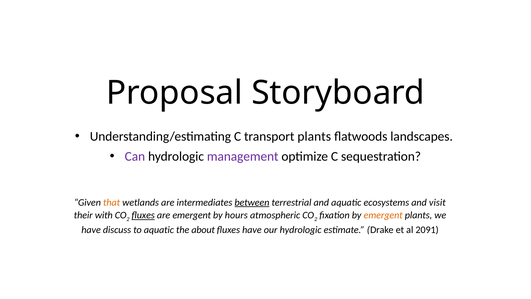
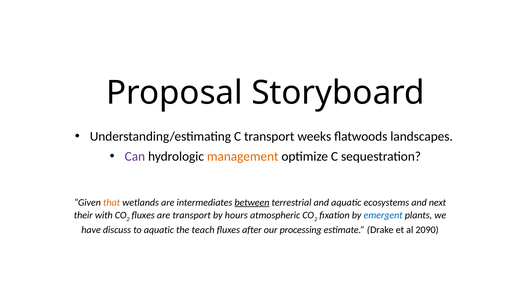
transport plants: plants -> weeks
management colour: purple -> orange
visit: visit -> next
ﬂuxes at (143, 215) underline: present -> none
are emergent: emergent -> transport
emergent at (383, 215) colour: orange -> blue
about: about -> teach
ﬂuxes have: have -> after
our hydrologic: hydrologic -> processing
2091: 2091 -> 2090
